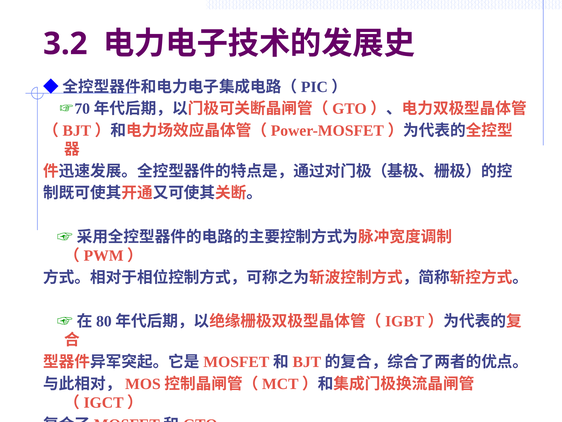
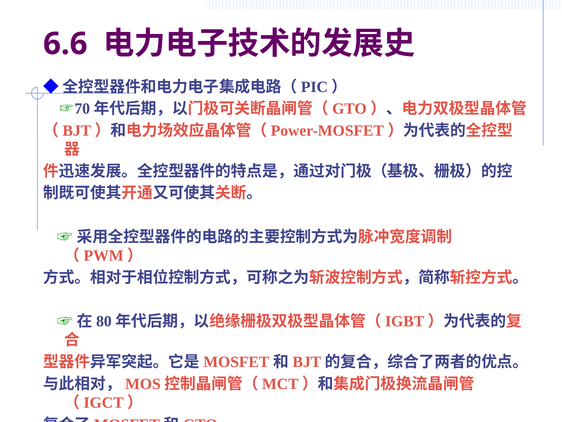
3.2: 3.2 -> 6.6
